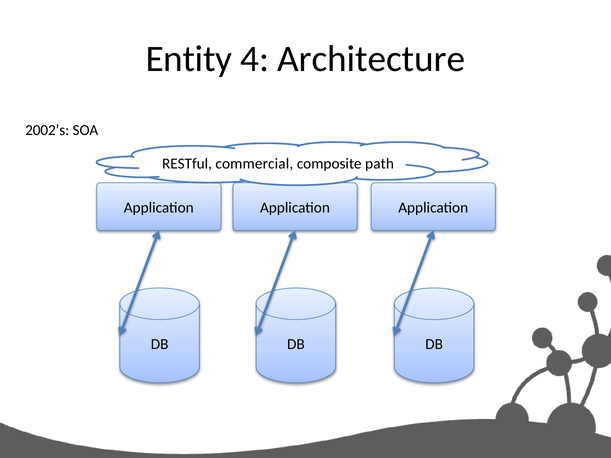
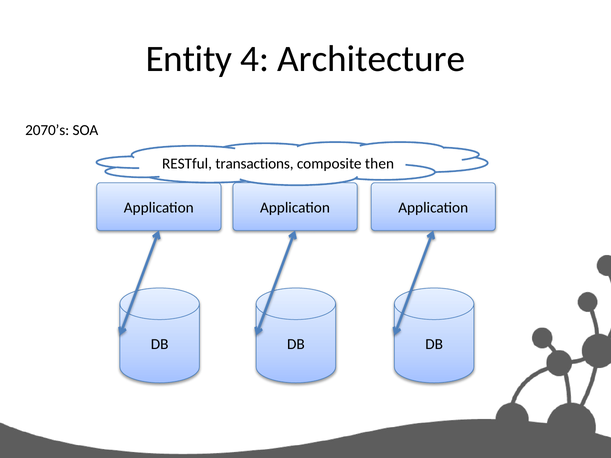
2002’s: 2002’s -> 2070’s
commercial: commercial -> transactions
path: path -> then
